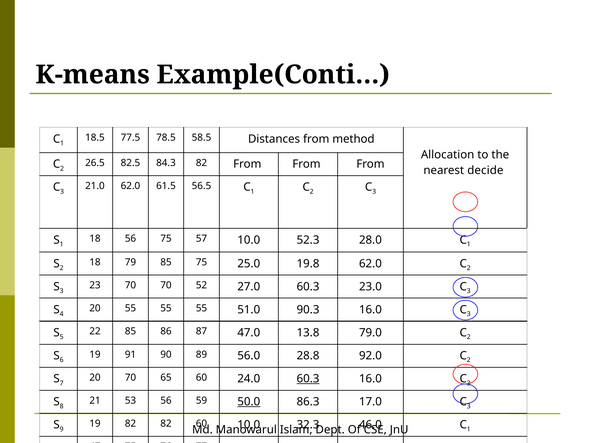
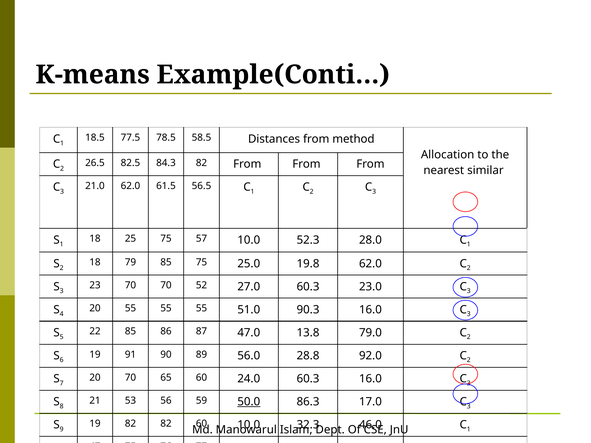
decide: decide -> similar
18 56: 56 -> 25
60.3 at (308, 379) underline: present -> none
